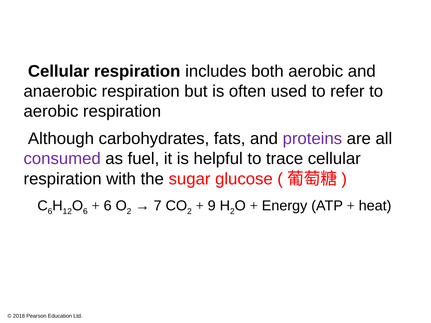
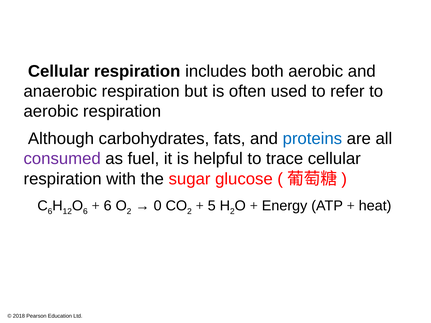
proteins colour: purple -> blue
7: 7 -> 0
9: 9 -> 5
